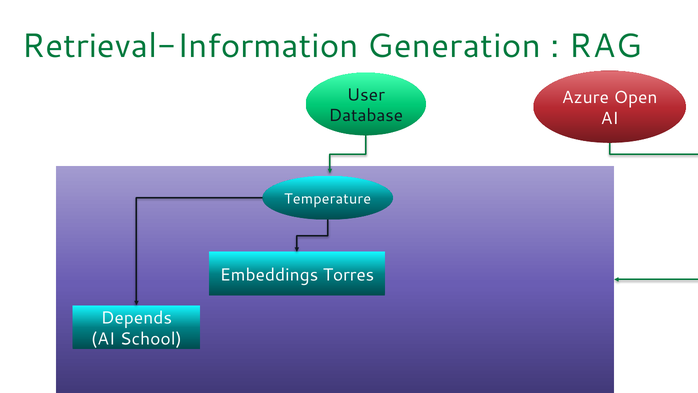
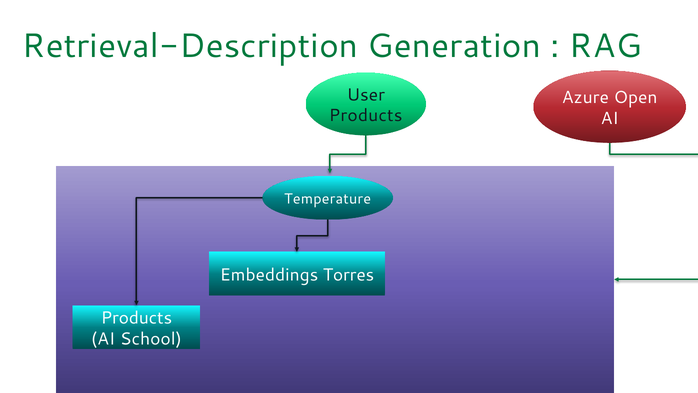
Retrieval-Information: Retrieval-Information -> Retrieval-Description
Database at (366, 116): Database -> Products
Depends at (136, 318): Depends -> Products
